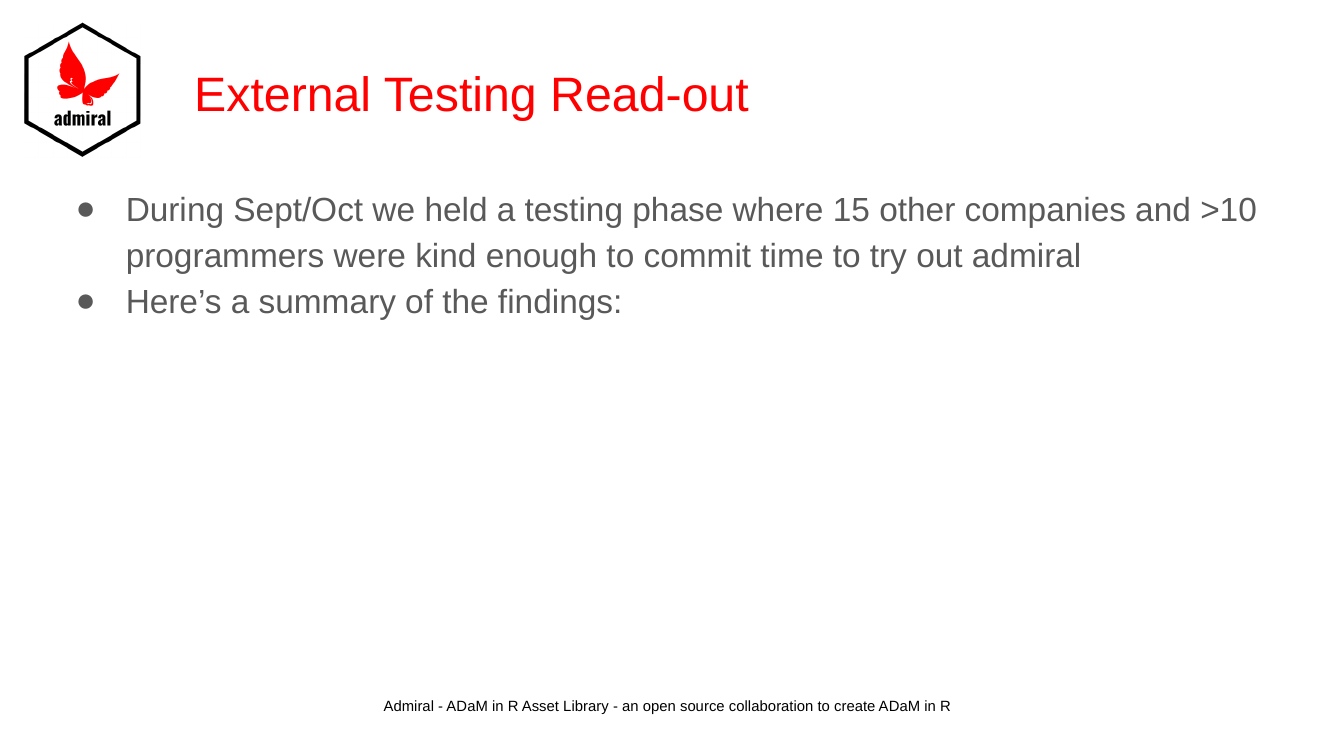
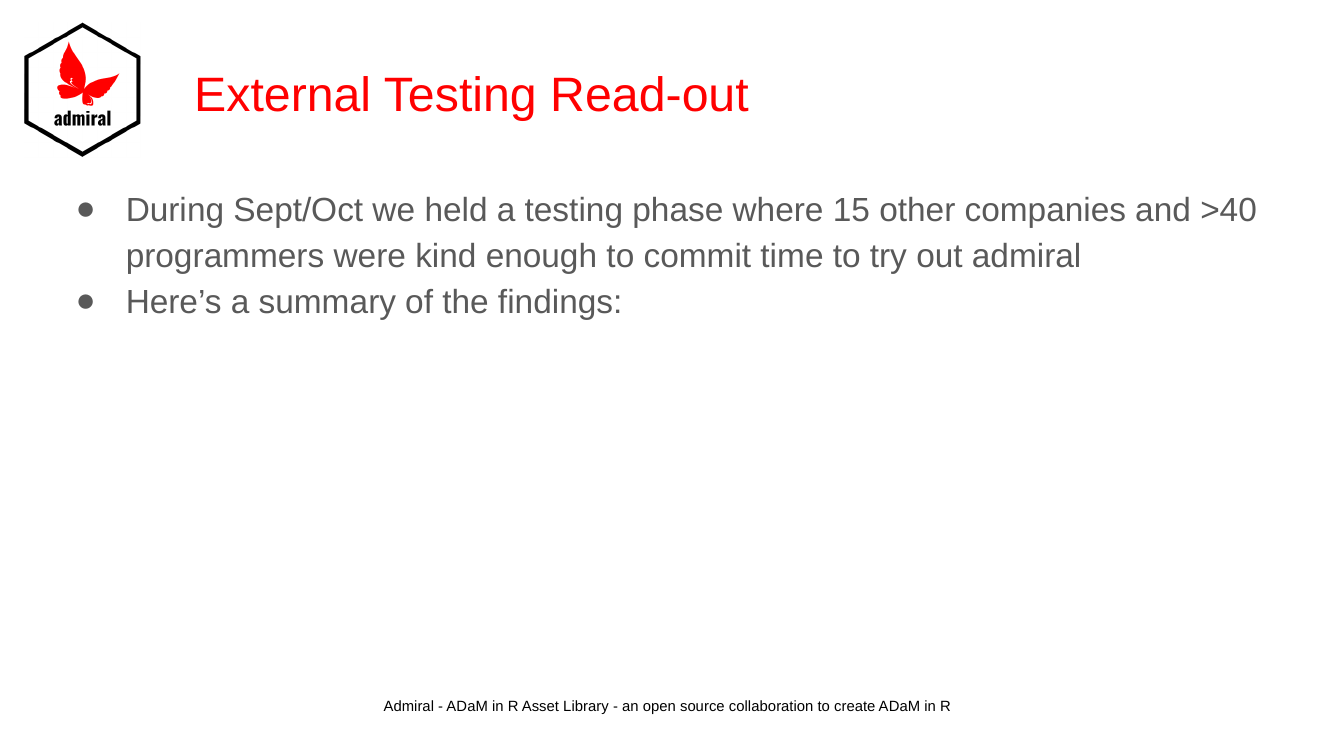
>10: >10 -> >40
